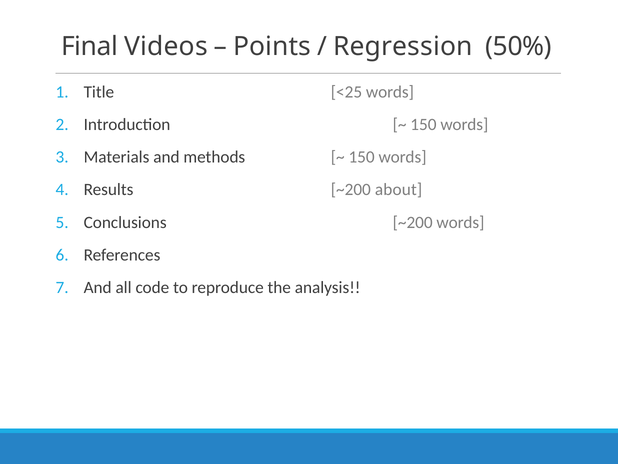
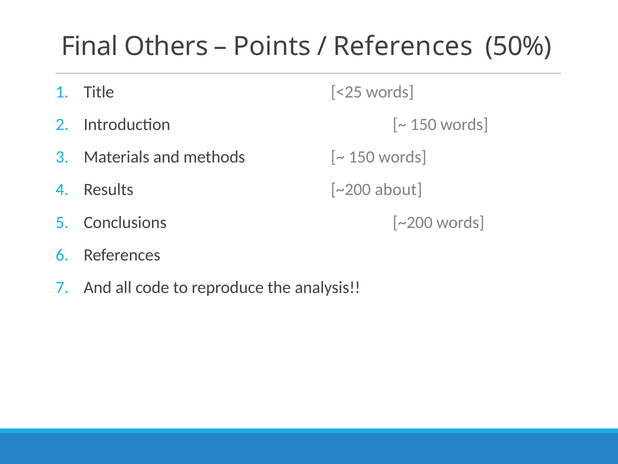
Videos: Videos -> Others
Regression at (403, 47): Regression -> References
